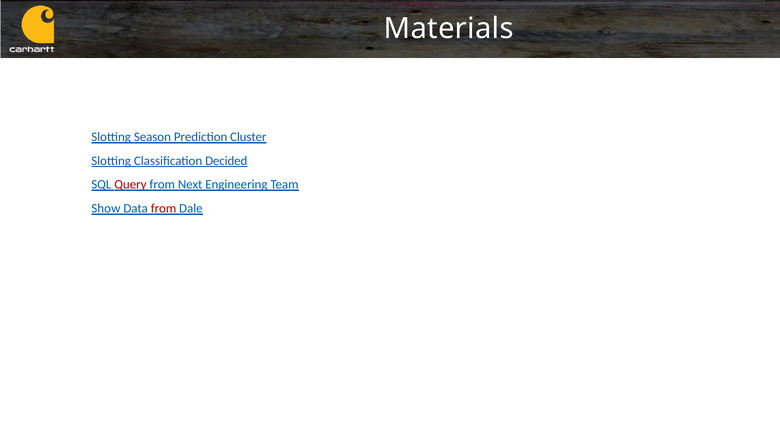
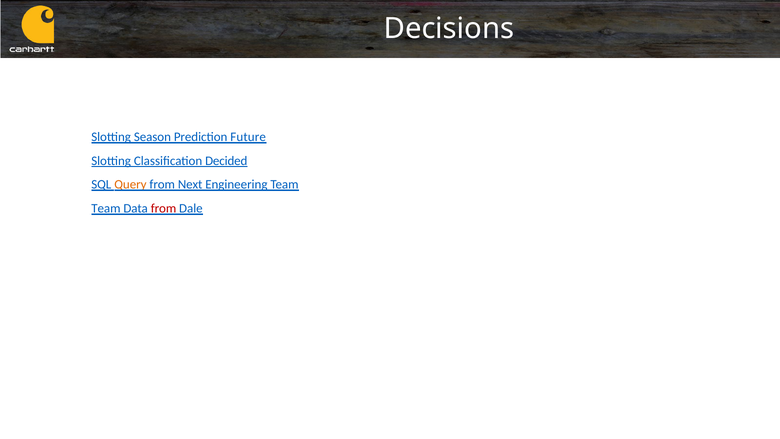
Materials: Materials -> Decisions
Cluster: Cluster -> Future
Query colour: red -> orange
Show at (106, 208): Show -> Team
